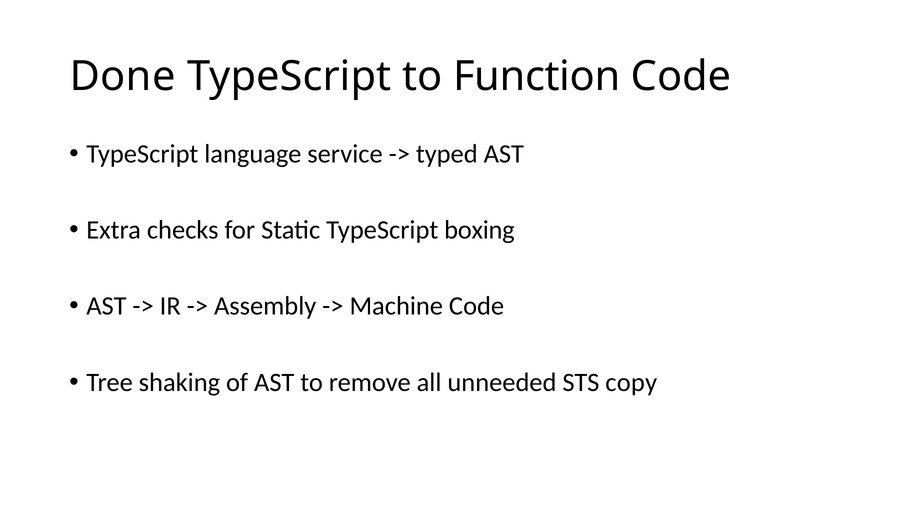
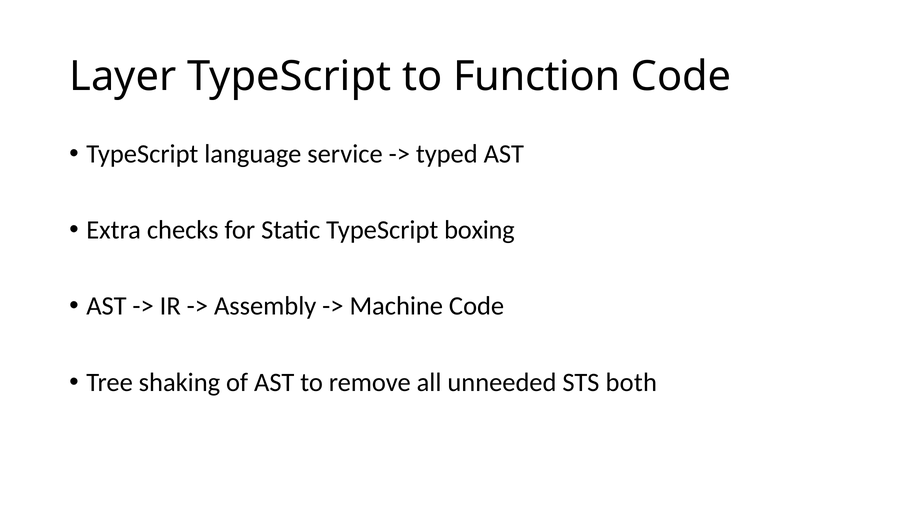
Done: Done -> Layer
copy: copy -> both
